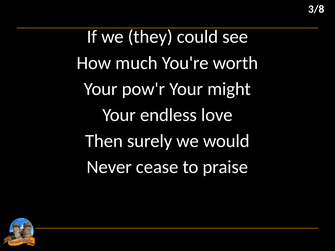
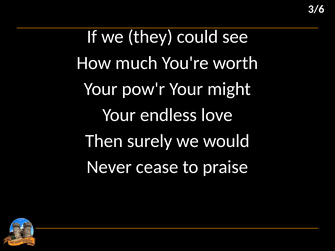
3/8: 3/8 -> 3/6
